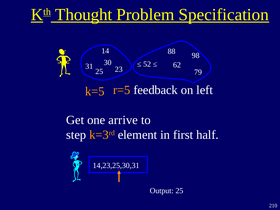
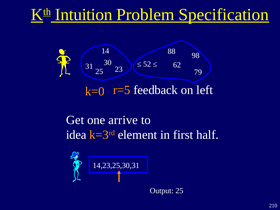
Thought: Thought -> Intuition
k=5: k=5 -> k=0
step: step -> idea
